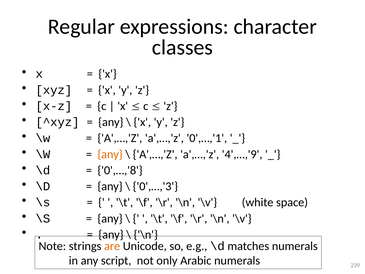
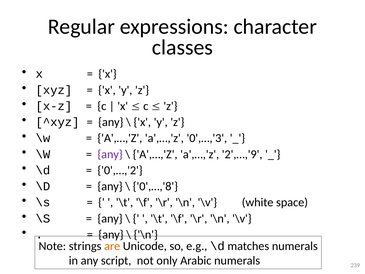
0',…,'1: 0',…,'1 -> 0',…,'3
any at (110, 154) colour: orange -> purple
4',…,'9: 4',…,'9 -> 2',…,'9
0',…,'8: 0',…,'8 -> 0',…,'2
0',…,'3: 0',…,'3 -> 0',…,'8
